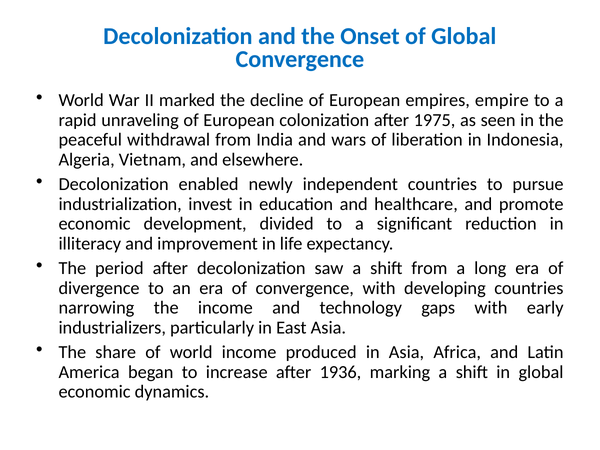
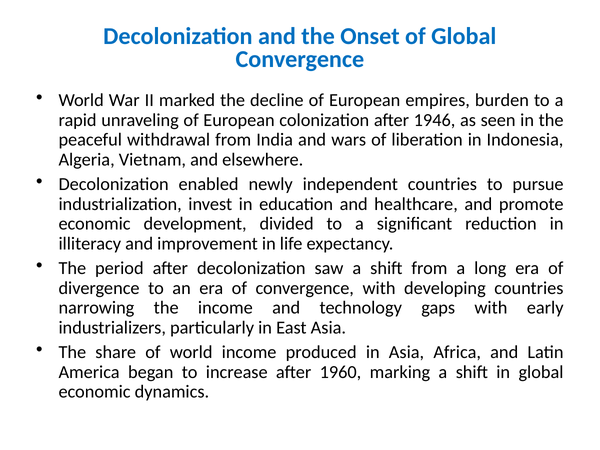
empire: empire -> burden
1975: 1975 -> 1946
1936: 1936 -> 1960
